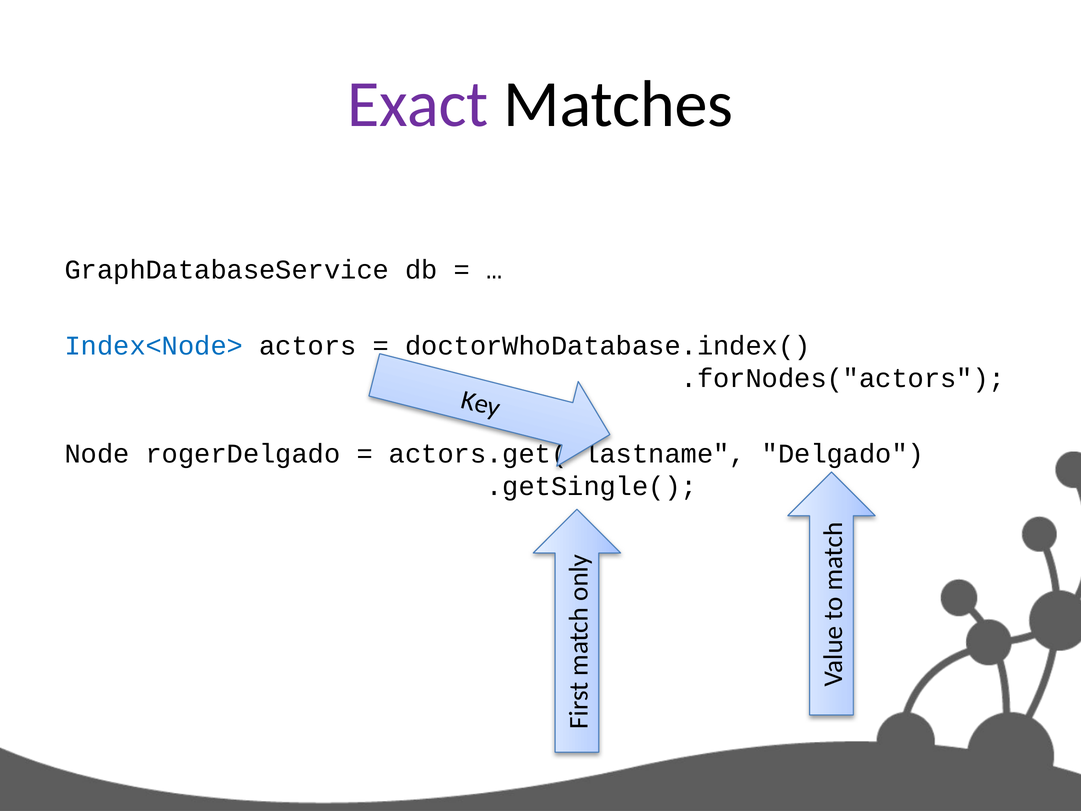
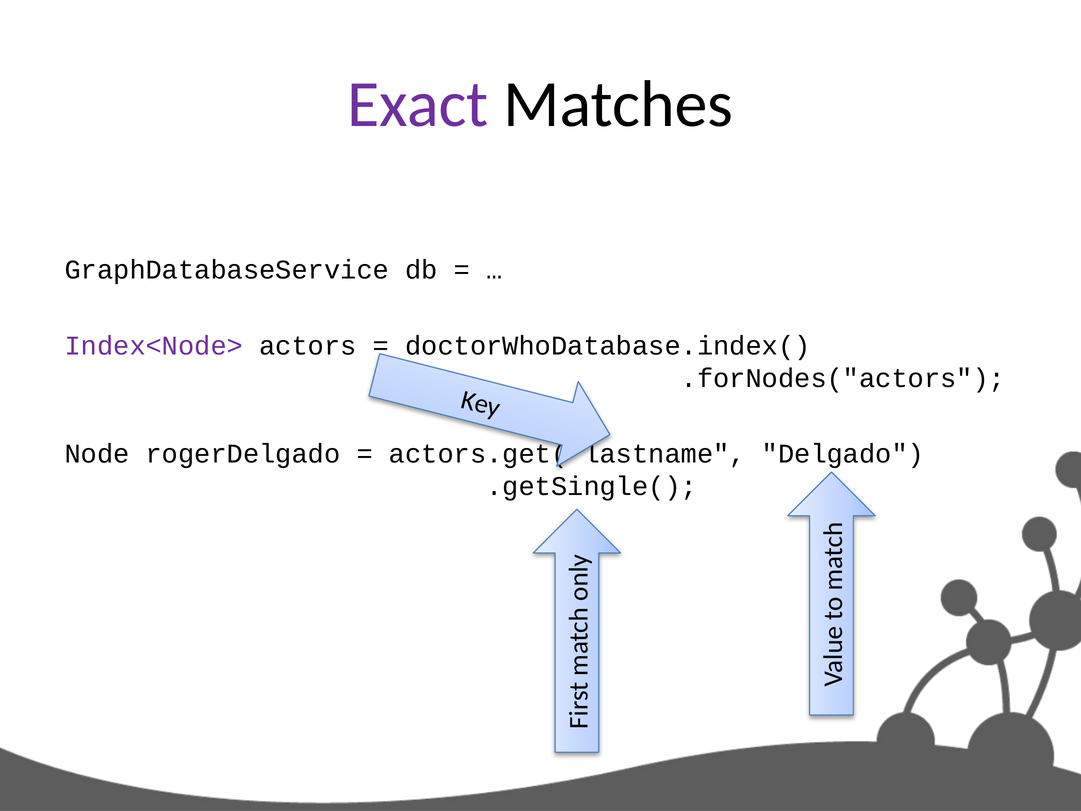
Index<Node> colour: blue -> purple
